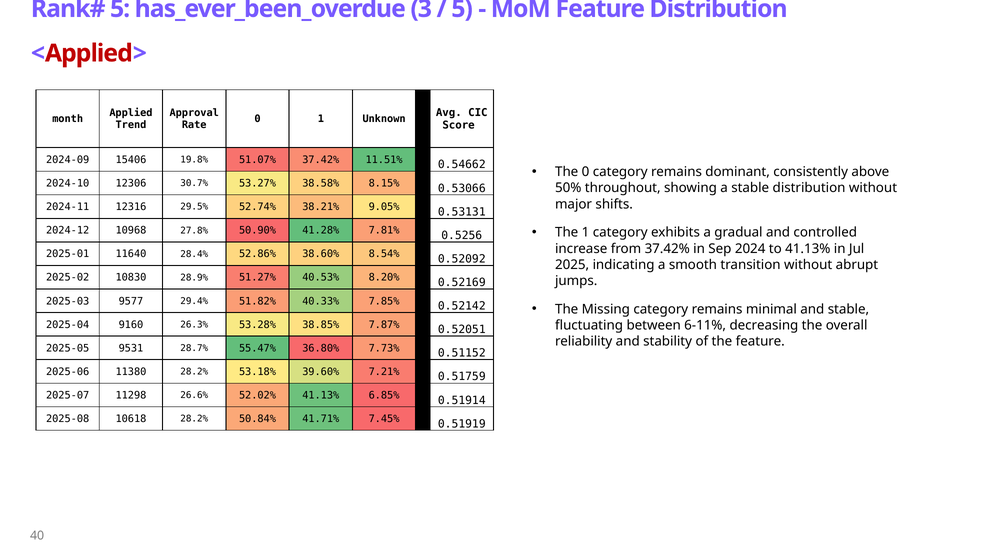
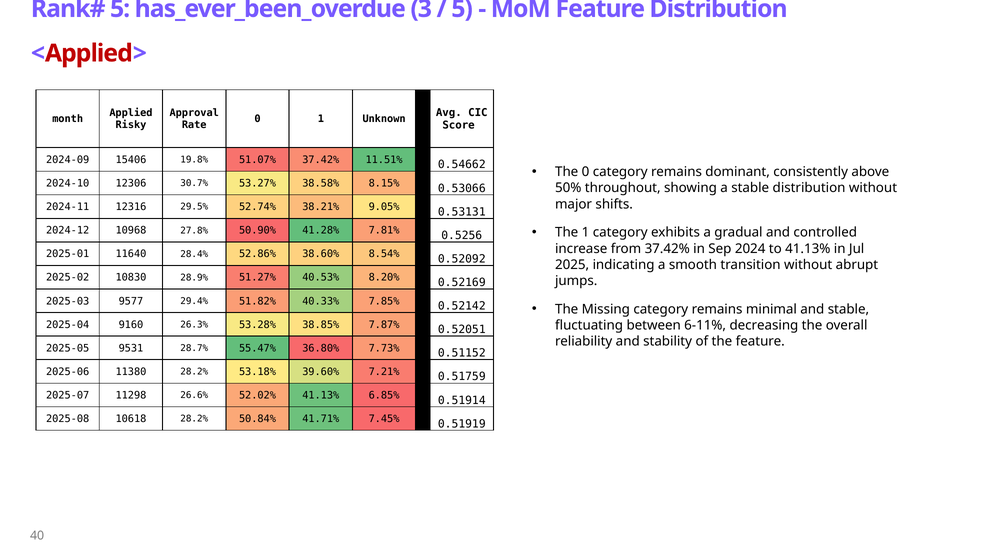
Trend: Trend -> Risky
